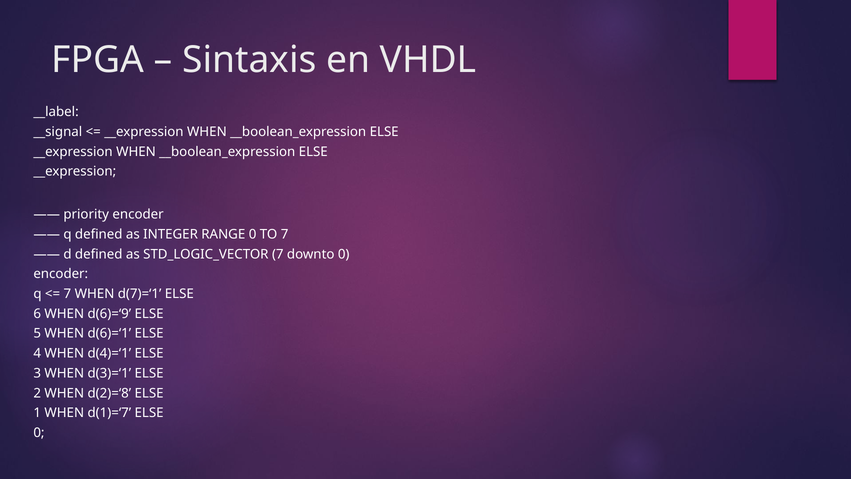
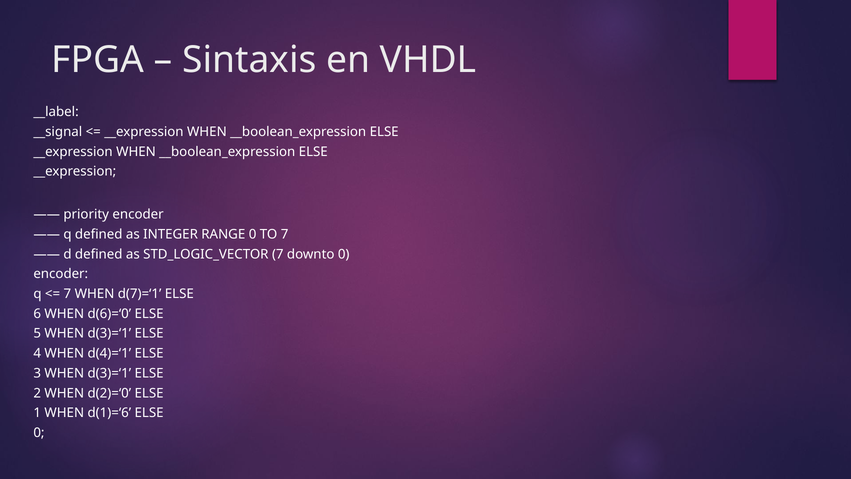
d(6)=‘9: d(6)=‘9 -> d(6)=‘0
5 WHEN d(6)=‘1: d(6)=‘1 -> d(3)=‘1
d(2)=‘8: d(2)=‘8 -> d(2)=‘0
d(1)=‘7: d(1)=‘7 -> d(1)=‘6
